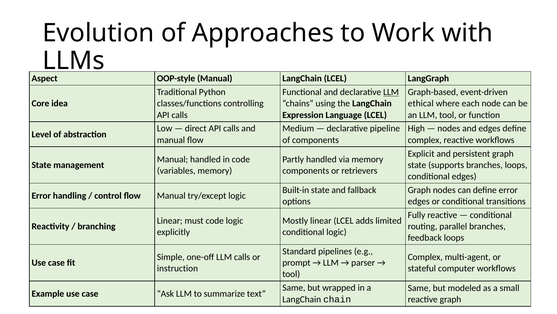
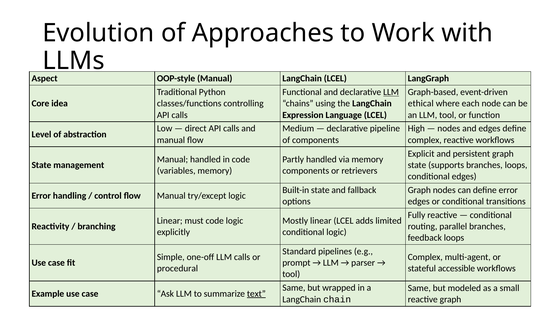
instruction: instruction -> procedural
computer: computer -> accessible
text underline: none -> present
